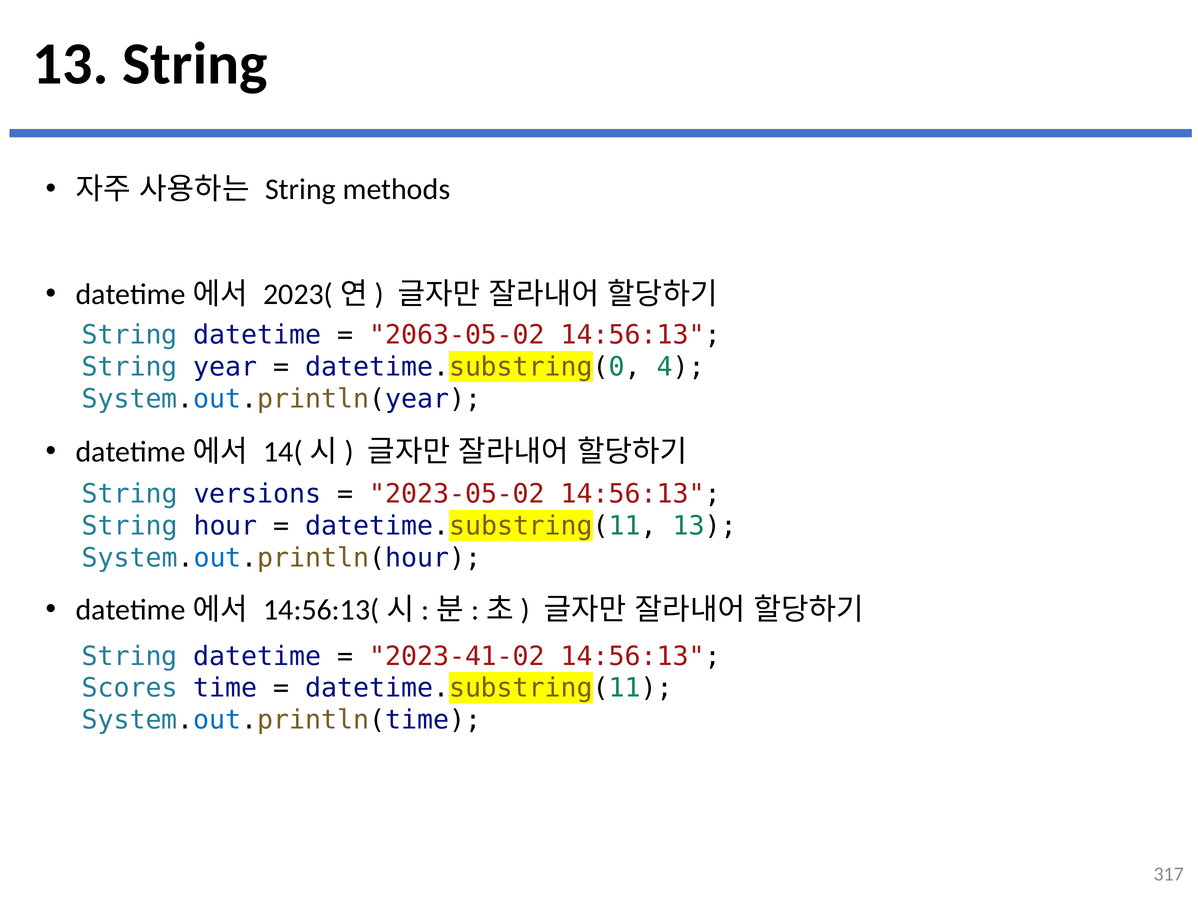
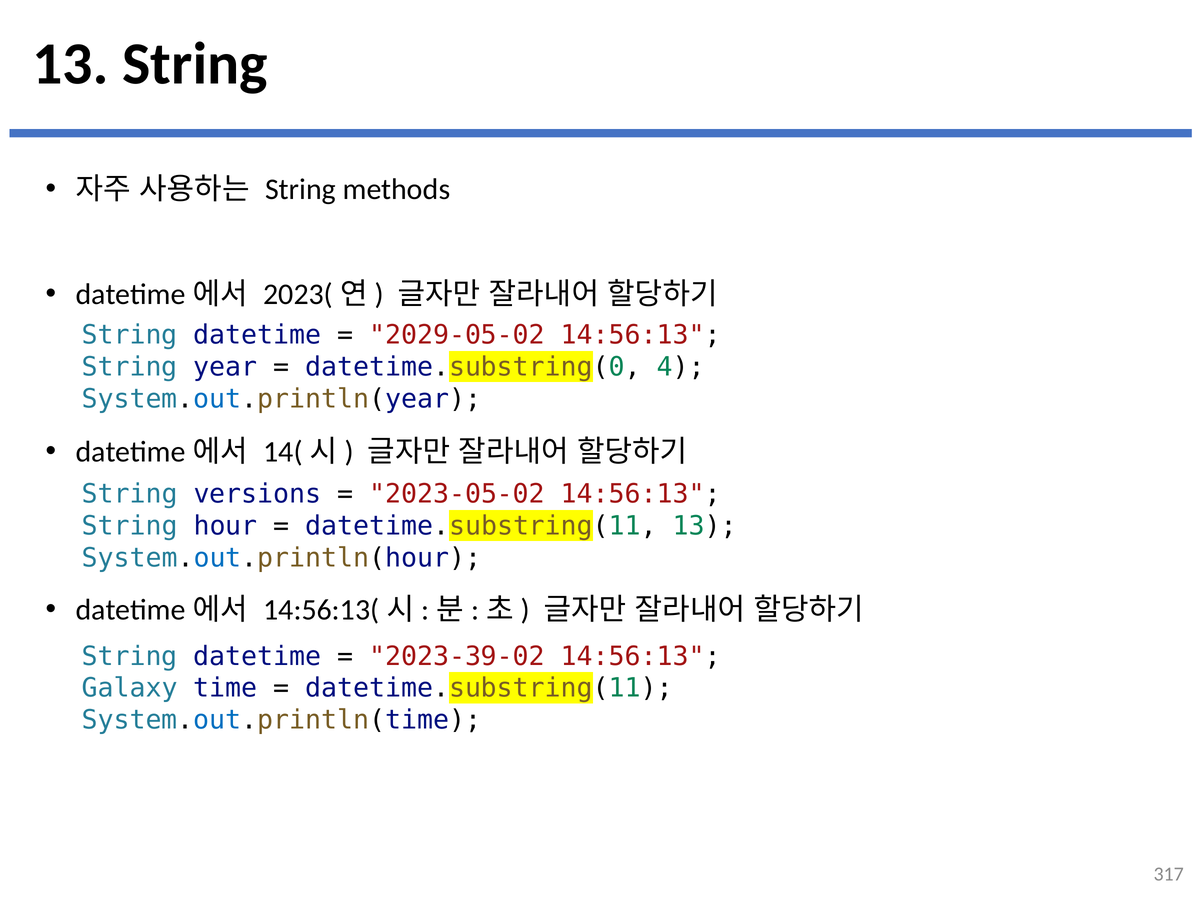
2063-05-02: 2063-05-02 -> 2029-05-02
2023-41-02: 2023-41-02 -> 2023-39-02
Scores: Scores -> Galaxy
